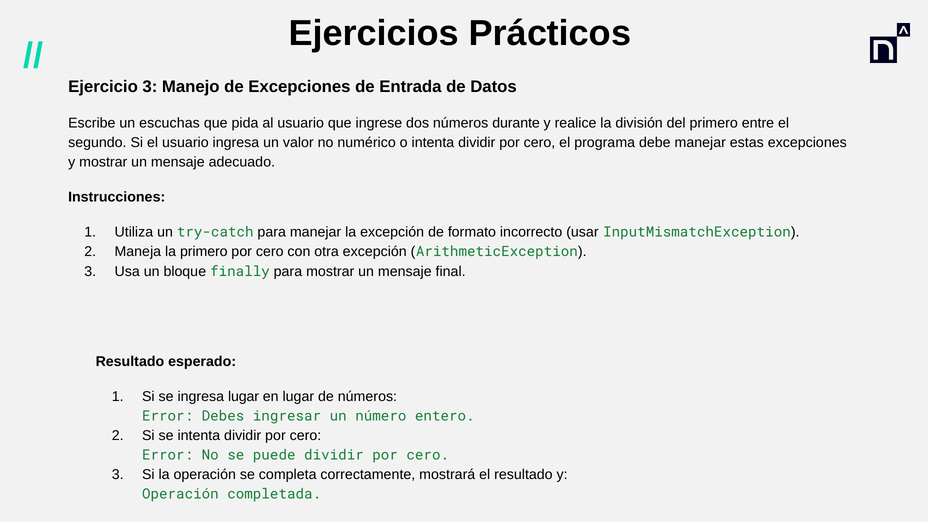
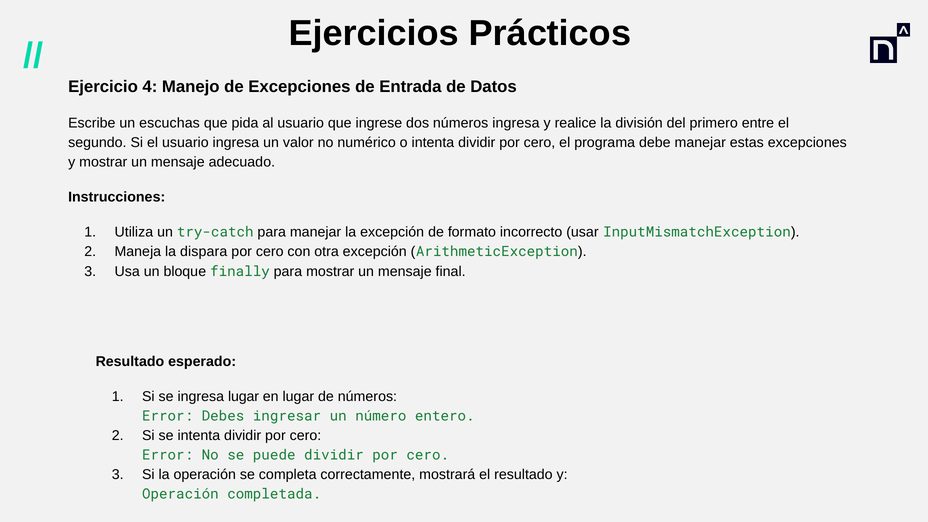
Ejercicio 3: 3 -> 4
números durante: durante -> ingresa
la primero: primero -> dispara
